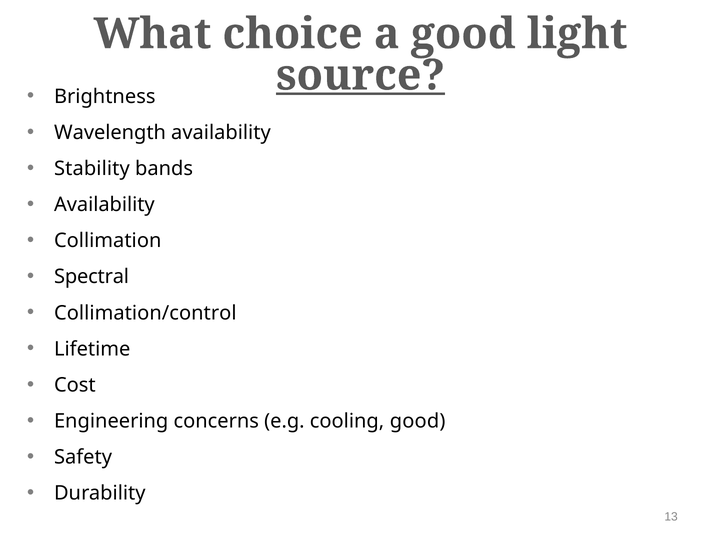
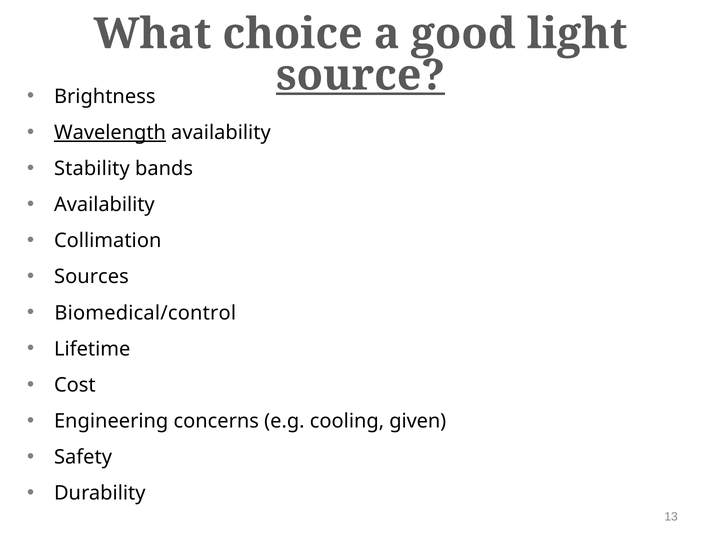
Wavelength underline: none -> present
Spectral: Spectral -> Sources
Collimation/control: Collimation/control -> Biomedical/control
cooling good: good -> given
